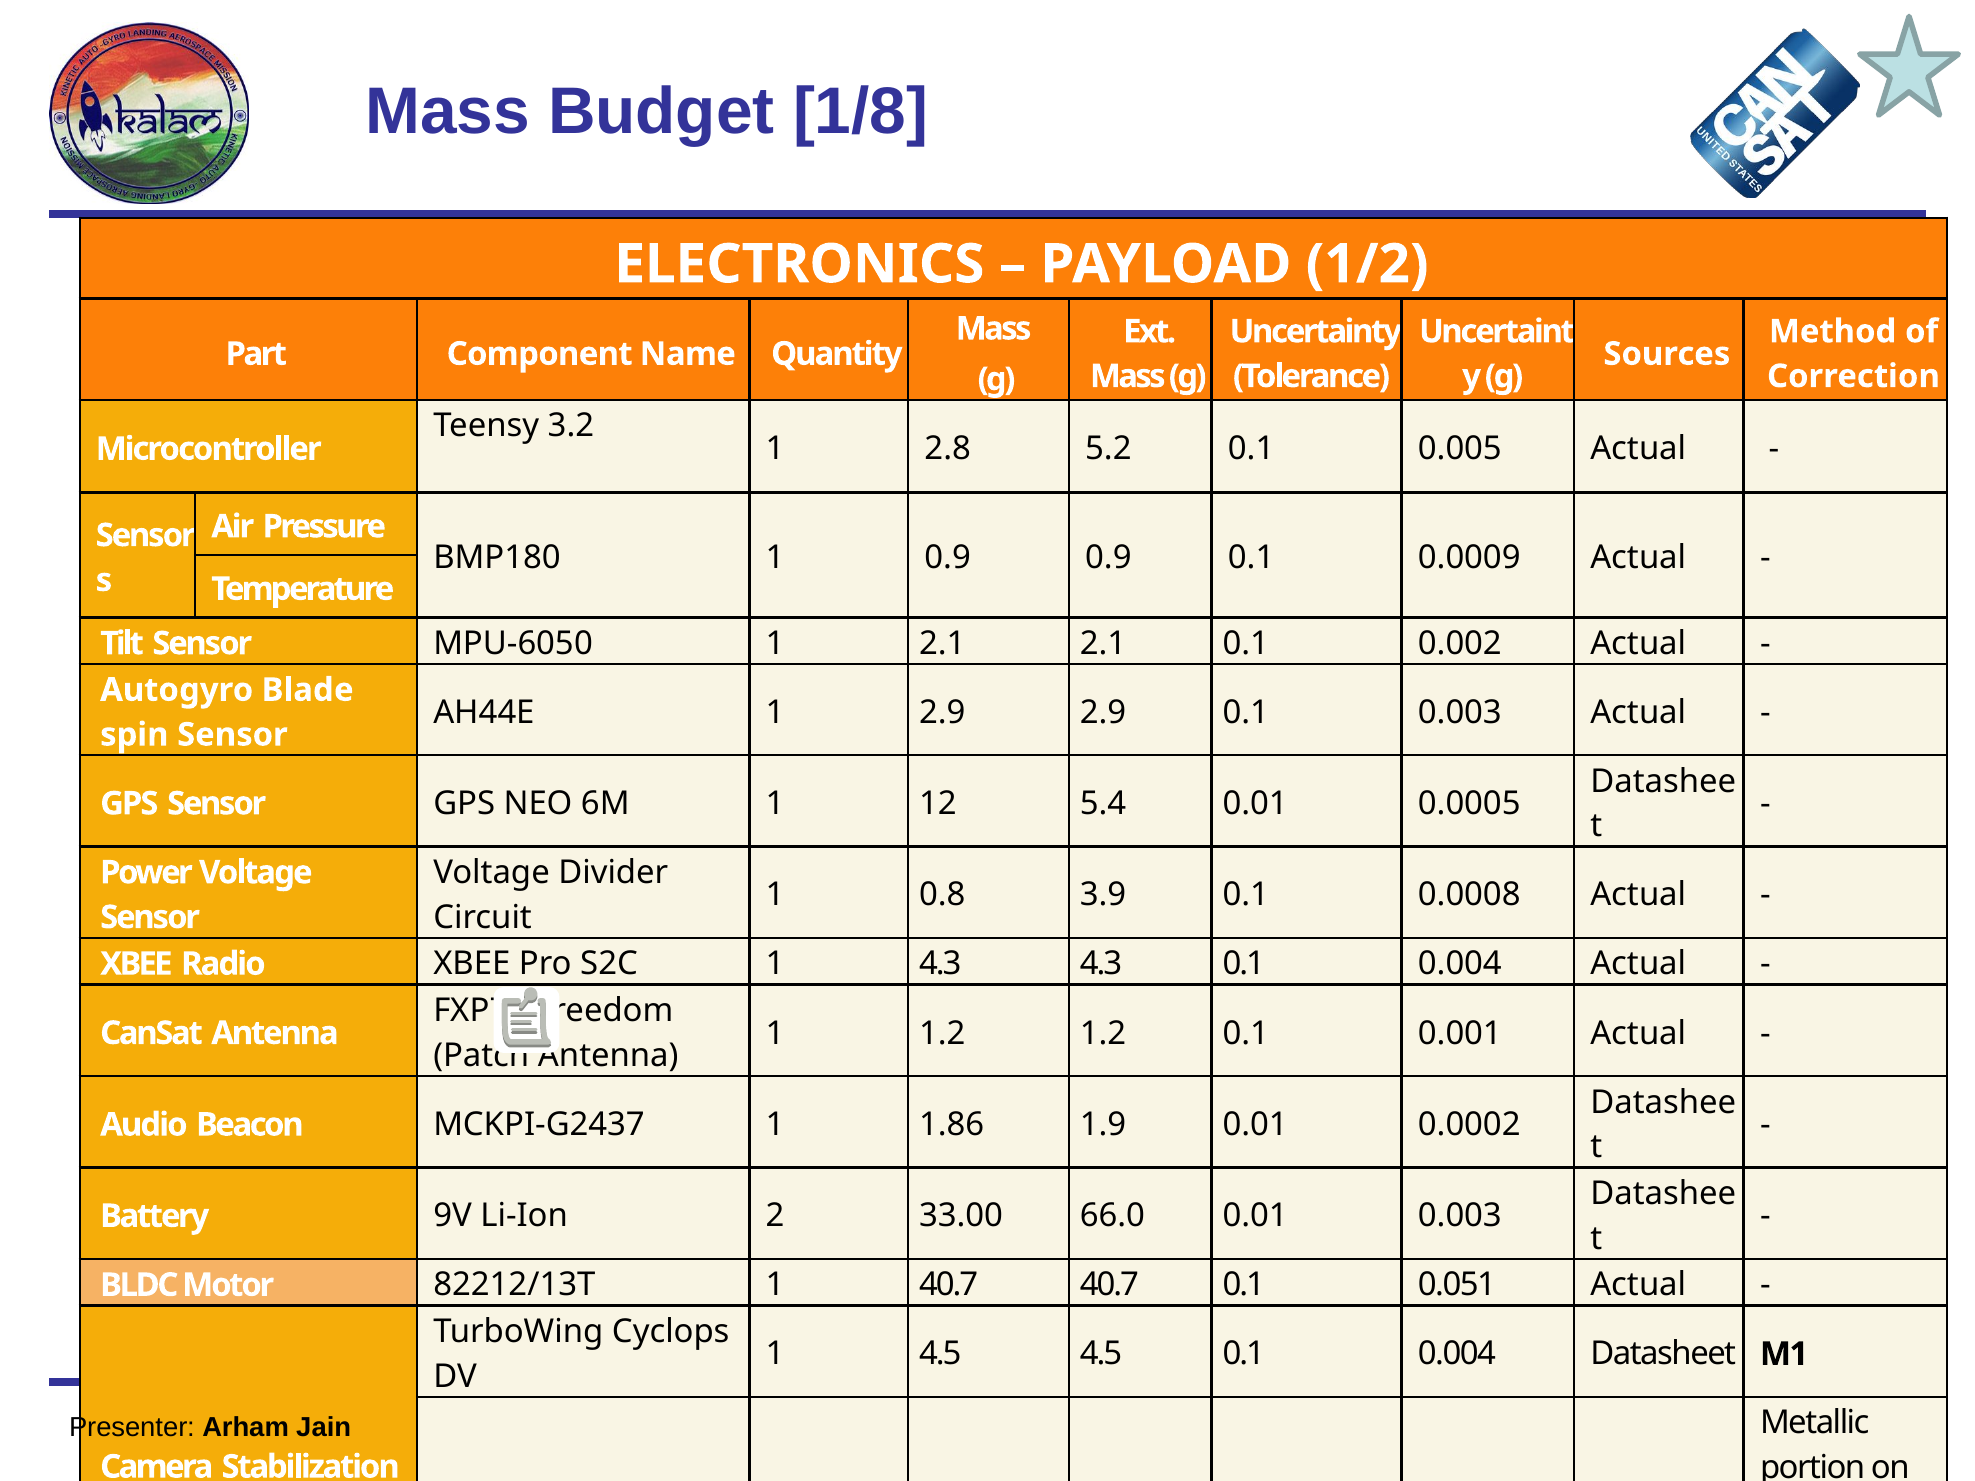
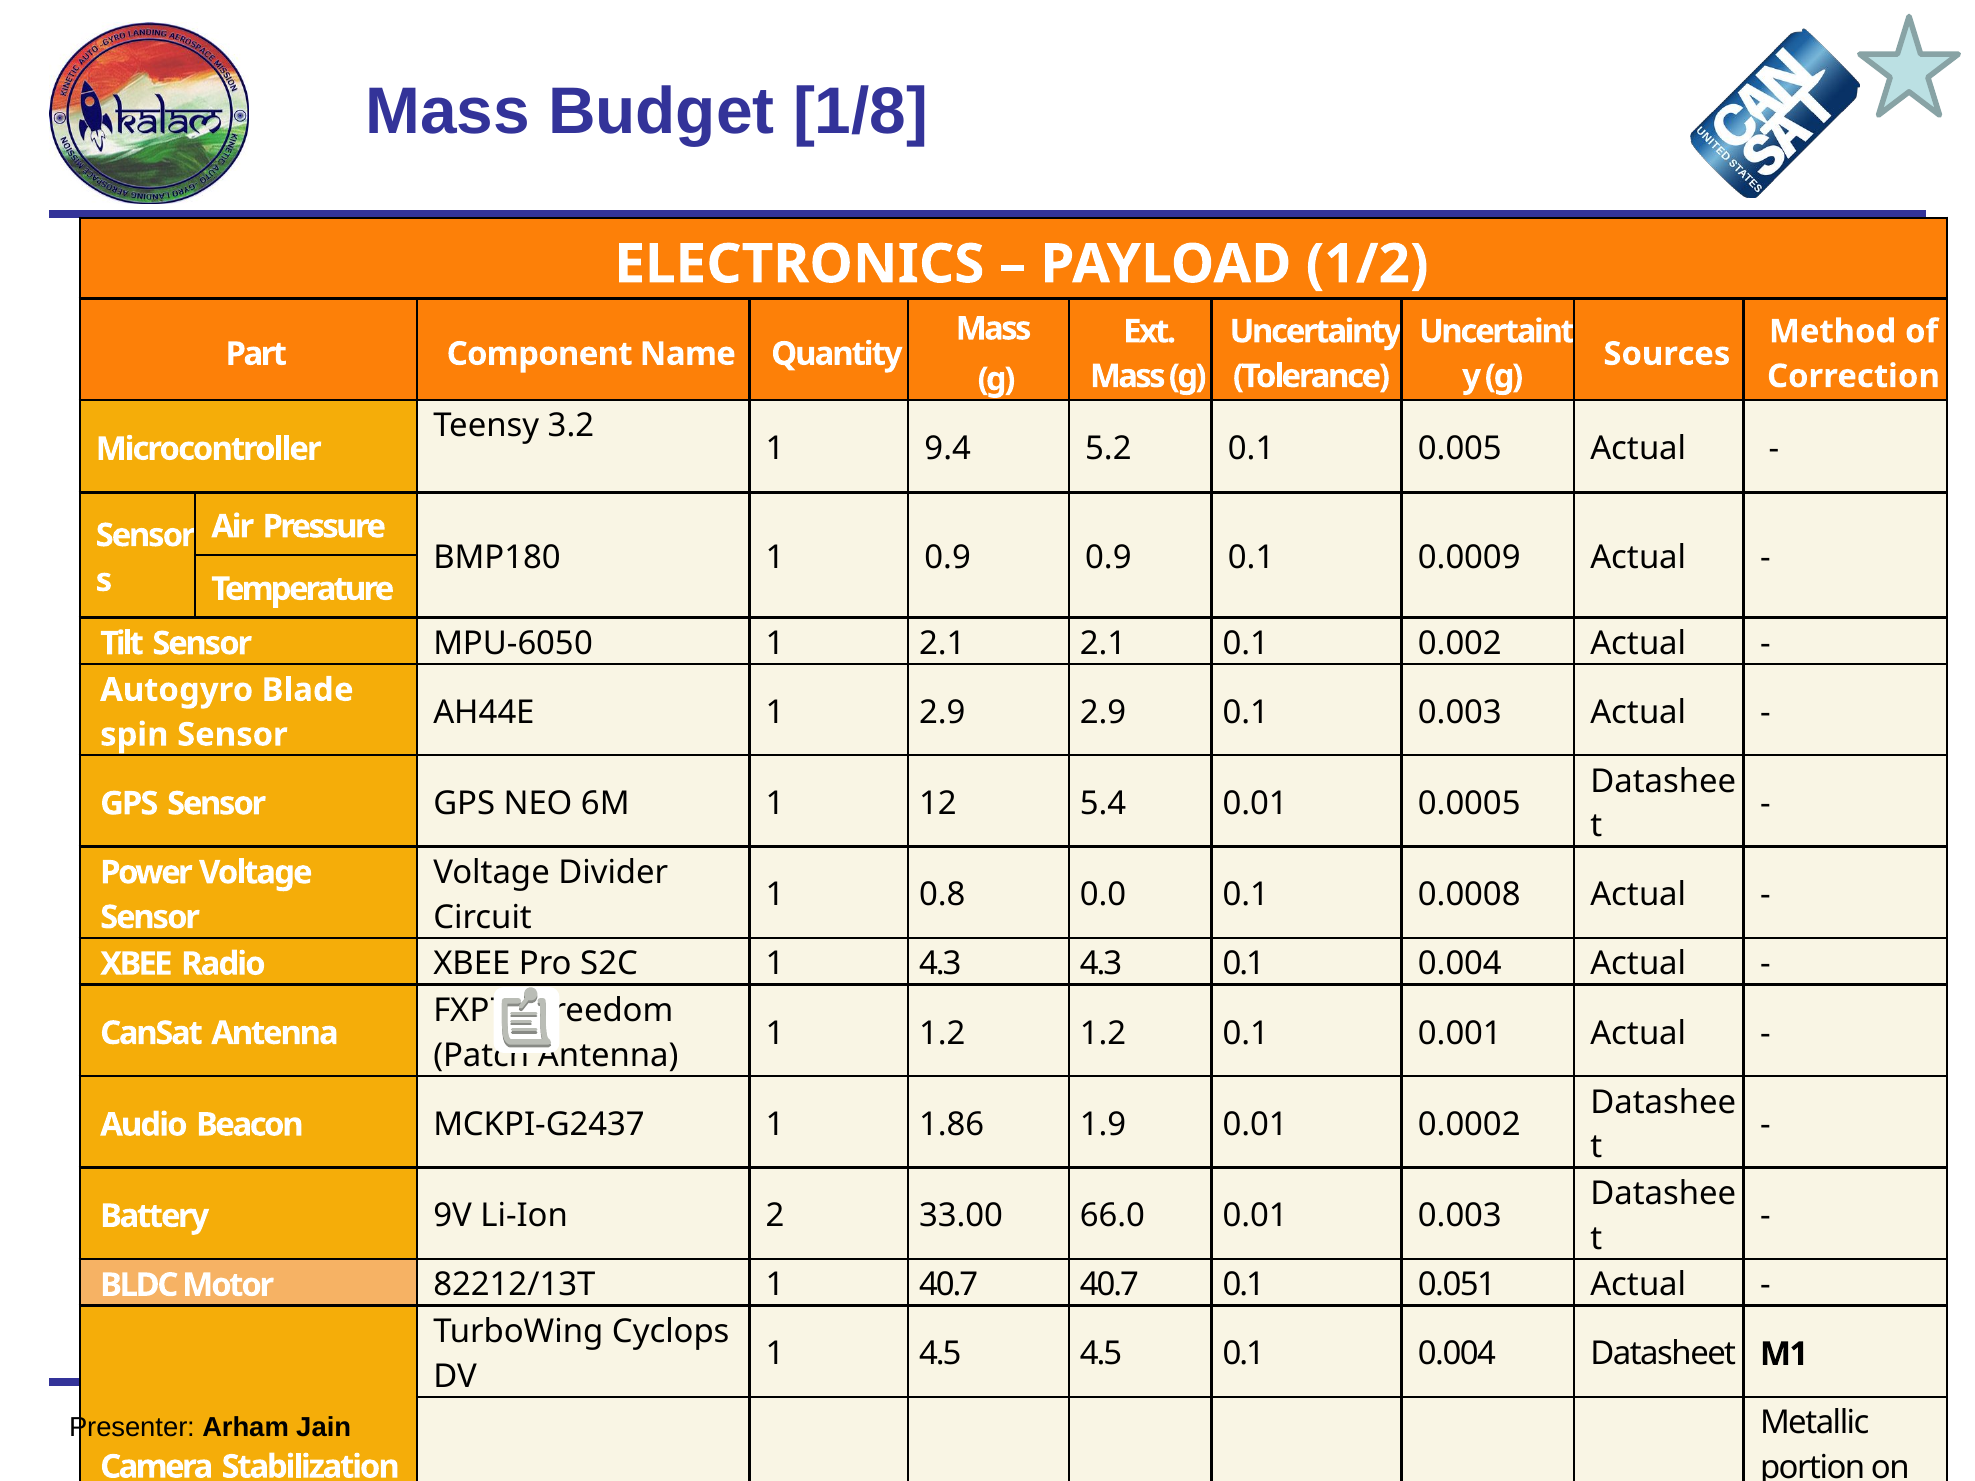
2.8: 2.8 -> 9.4
3.9: 3.9 -> 0.0
